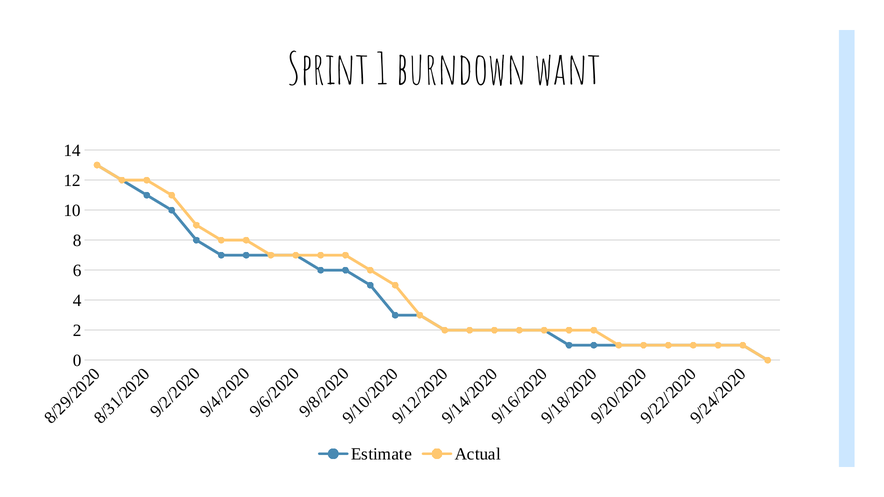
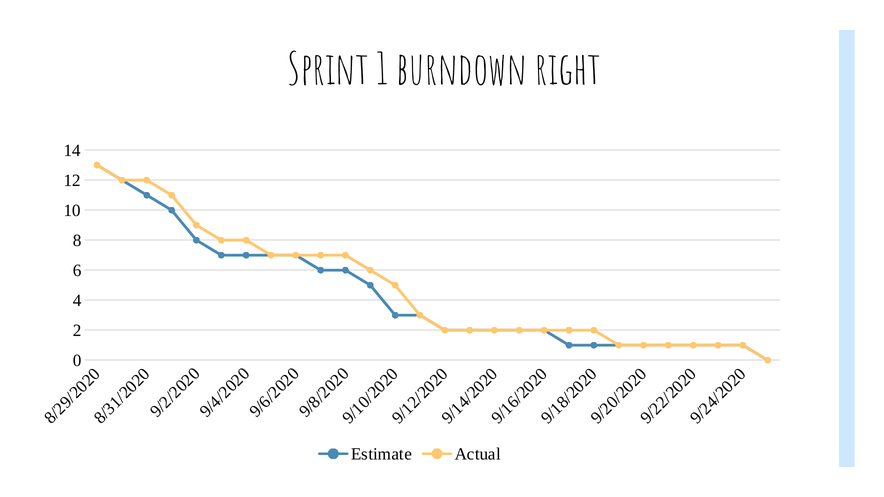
want: want -> right
